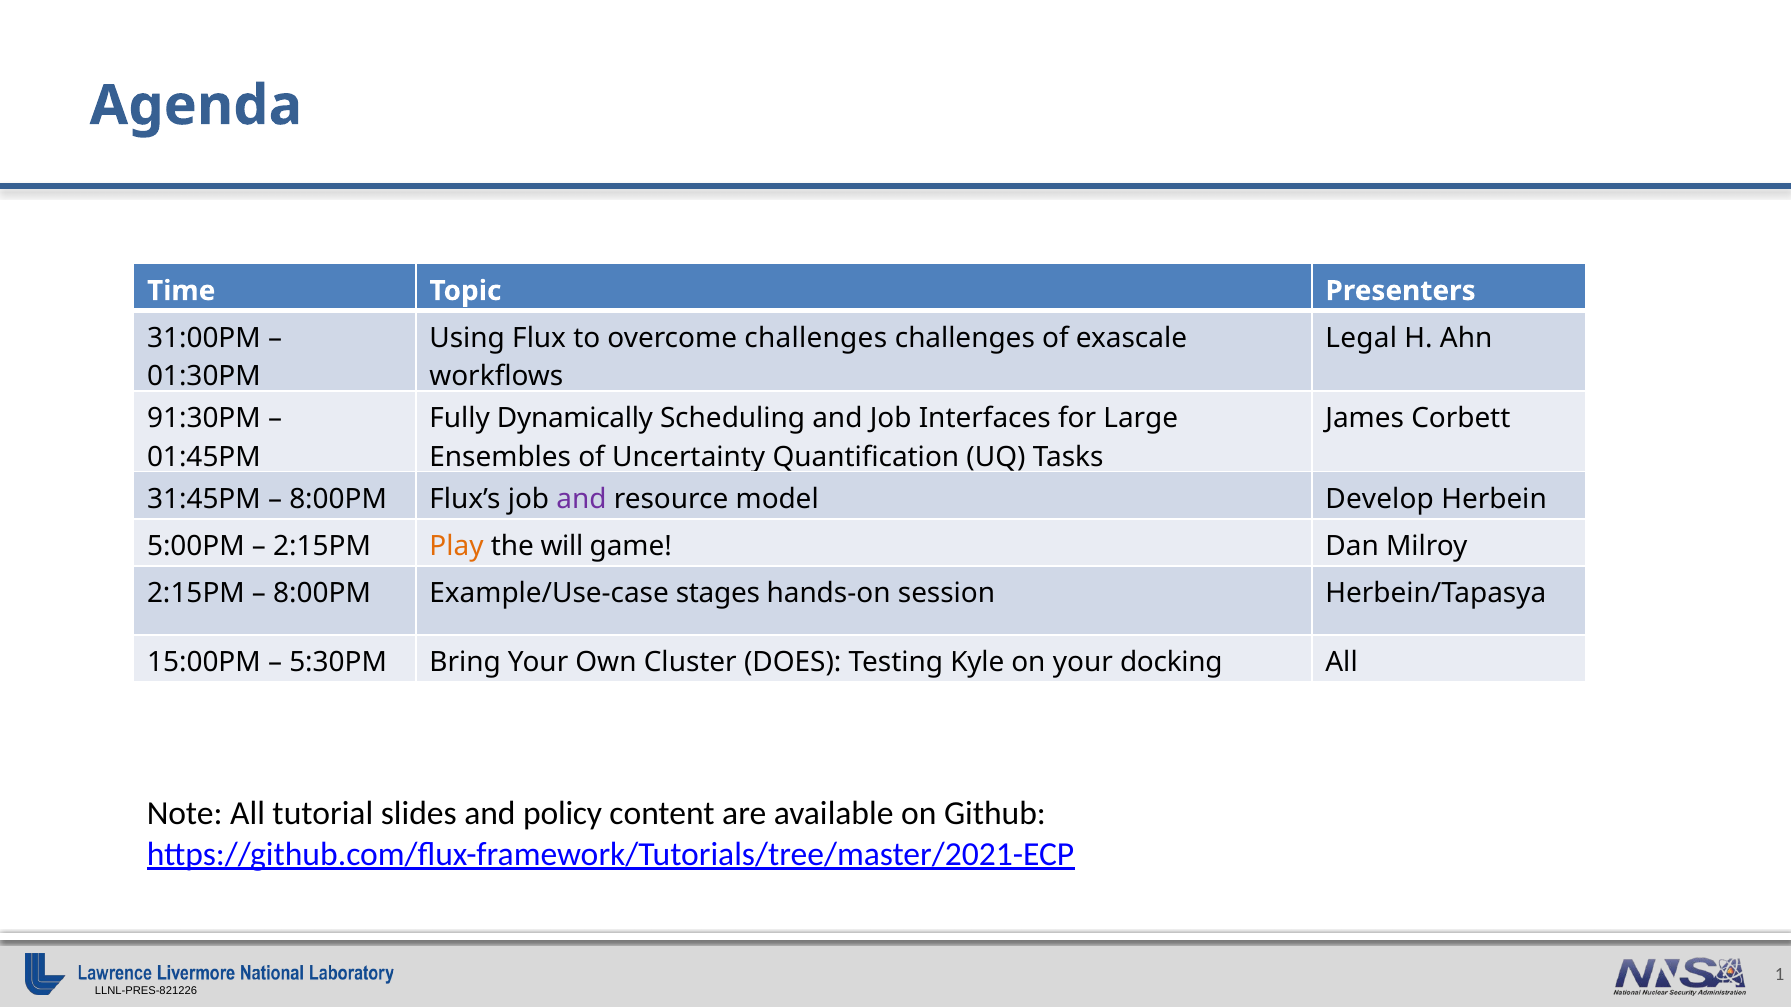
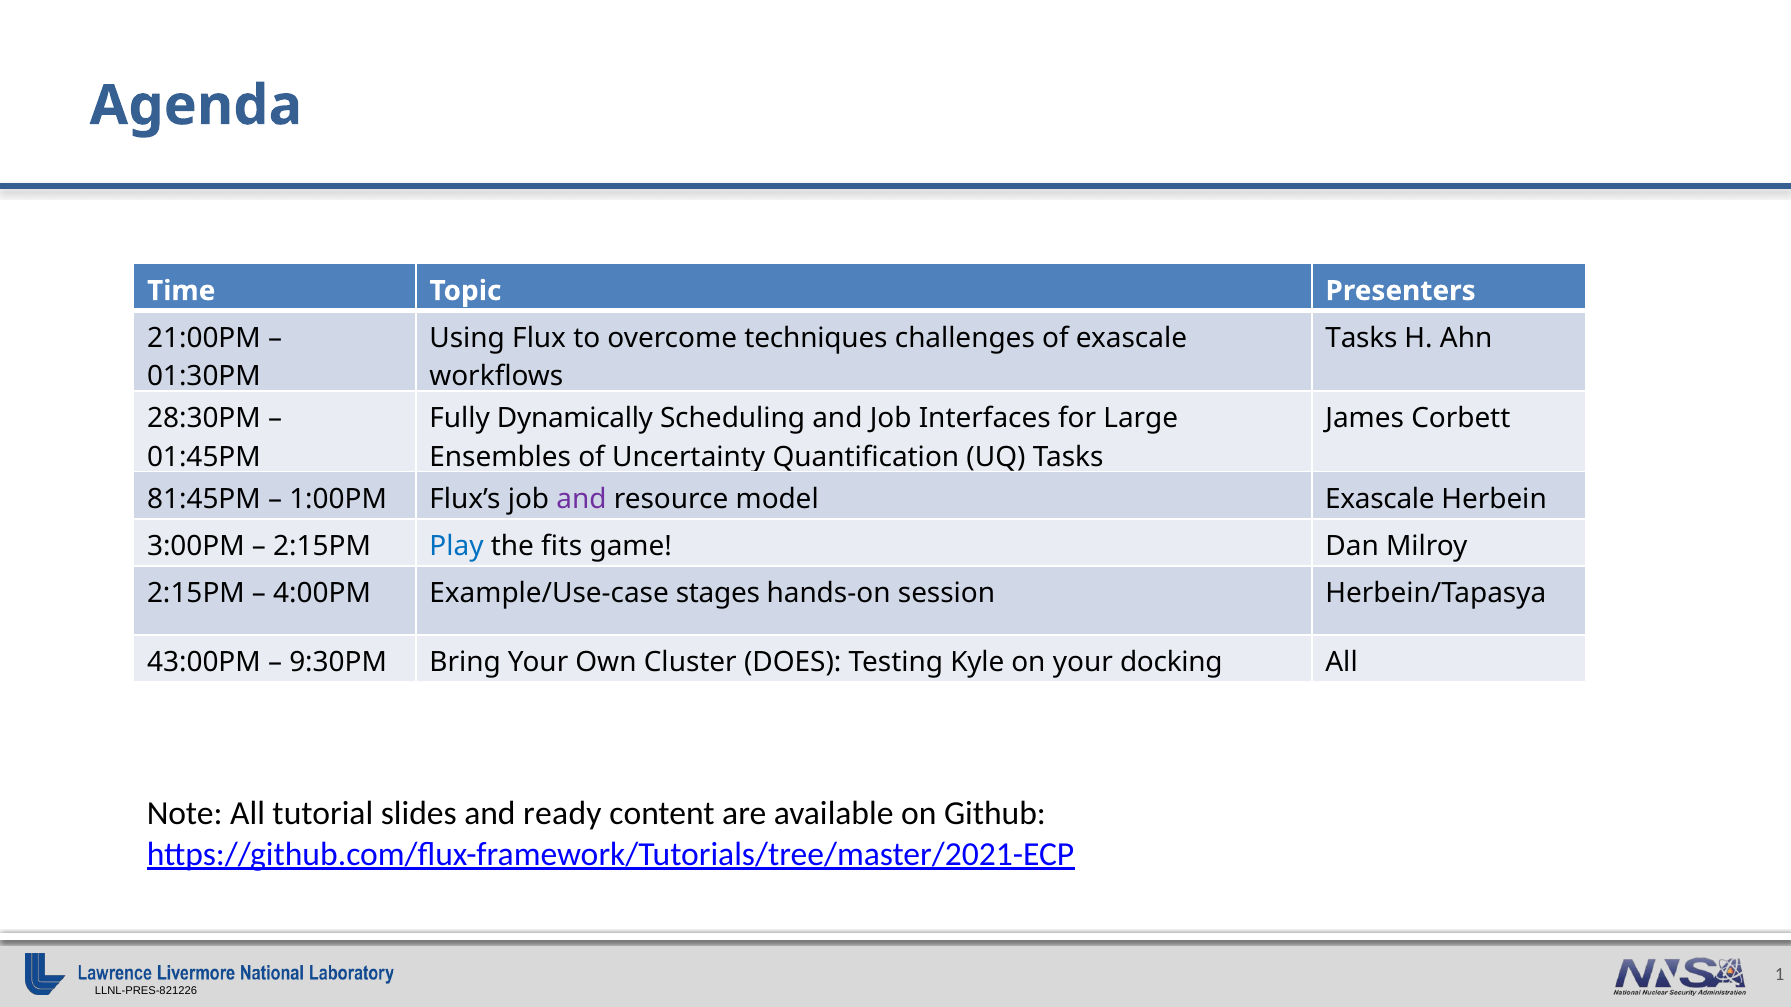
31:00PM: 31:00PM -> 21:00PM
overcome challenges: challenges -> techniques
Legal at (1361, 338): Legal -> Tasks
91:30PM: 91:30PM -> 28:30PM
31:45PM: 31:45PM -> 81:45PM
8:00PM at (338, 499): 8:00PM -> 1:00PM
model Develop: Develop -> Exascale
5:00PM: 5:00PM -> 3:00PM
Play colour: orange -> blue
will: will -> fits
8:00PM at (322, 593): 8:00PM -> 4:00PM
15:00PM: 15:00PM -> 43:00PM
5:30PM: 5:30PM -> 9:30PM
policy: policy -> ready
